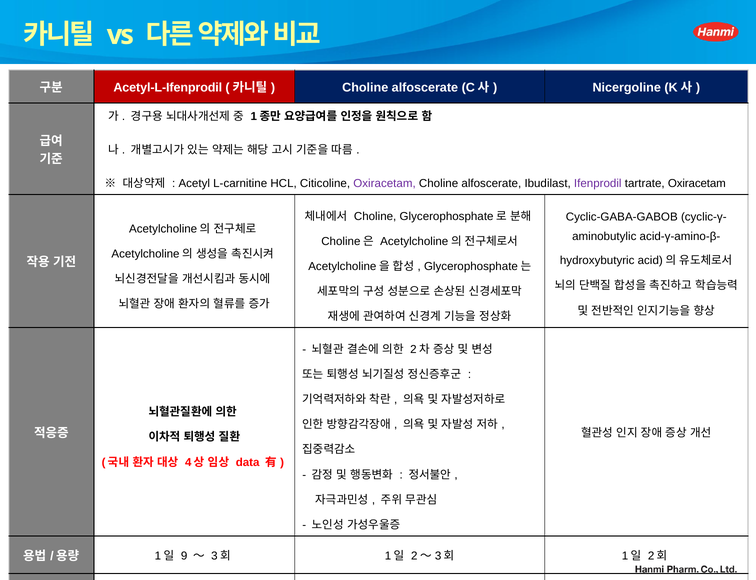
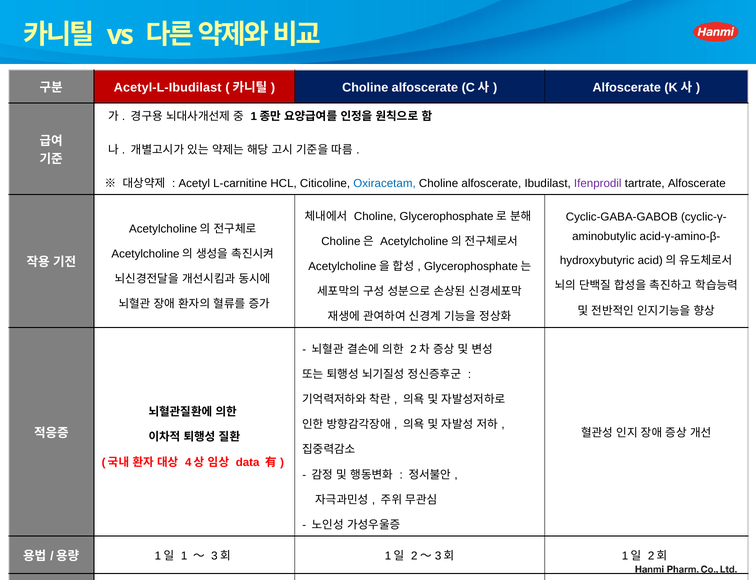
Acetyl-L-Ifenprodil: Acetyl-L-Ifenprodil -> Acetyl-L-Ibudilast
Nicergoline at (627, 88): Nicergoline -> Alfoscerate
Oxiracetam at (385, 184) colour: purple -> blue
tartrate Oxiracetam: Oxiracetam -> Alfoscerate
9: 9 -> 1
